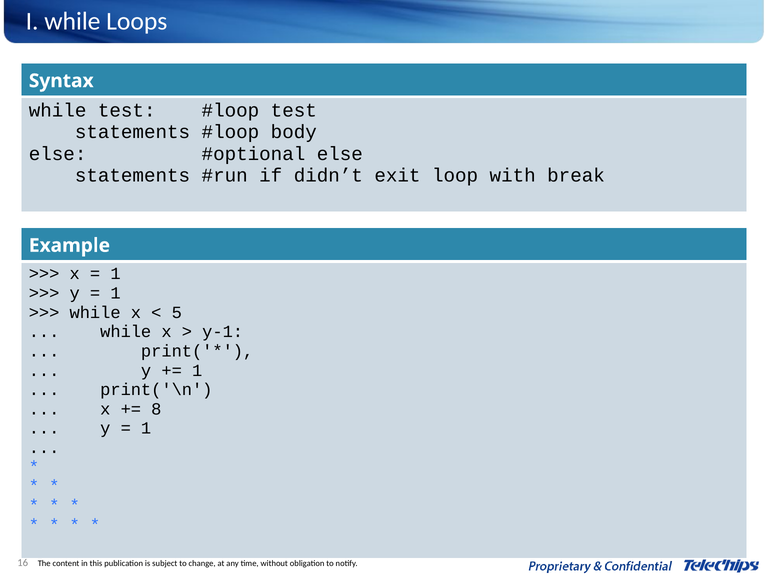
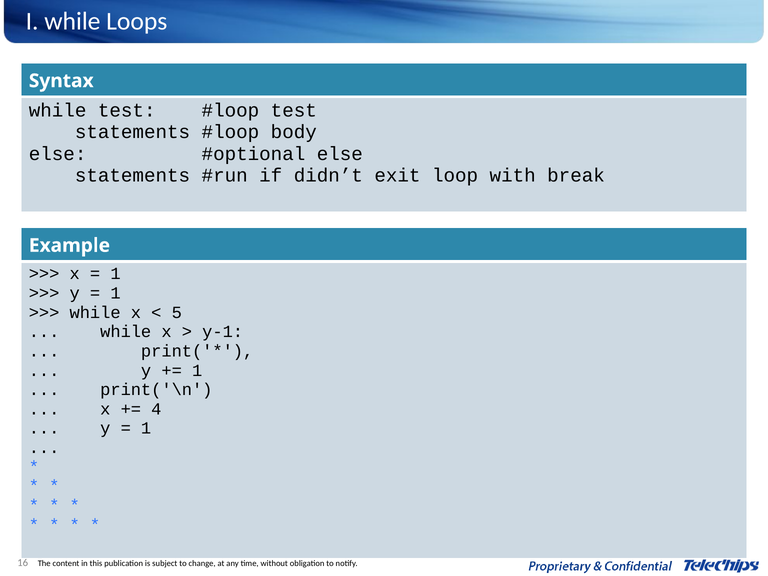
8: 8 -> 4
